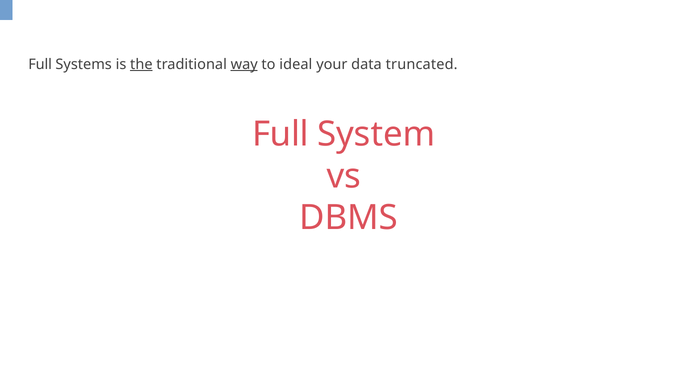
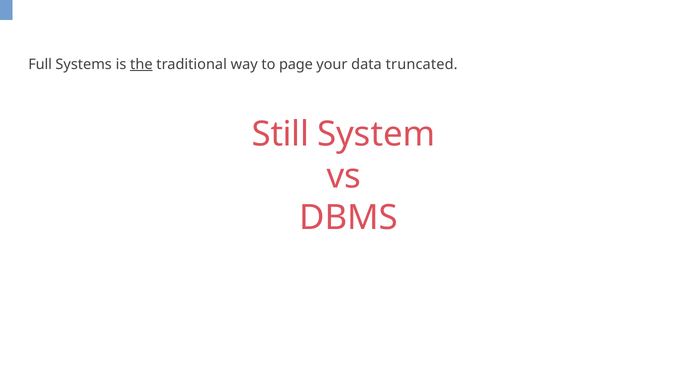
way underline: present -> none
ideal: ideal -> page
Full at (280, 134): Full -> Still
